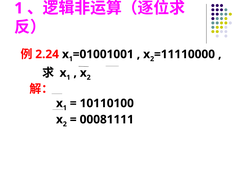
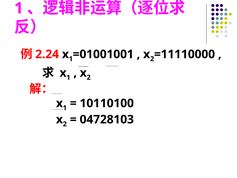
00081111: 00081111 -> 04728103
